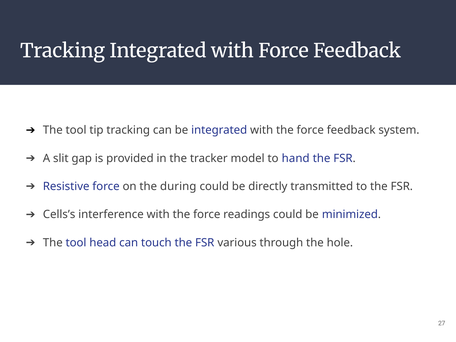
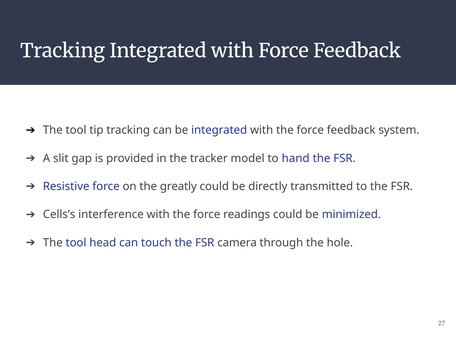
during: during -> greatly
various: various -> camera
